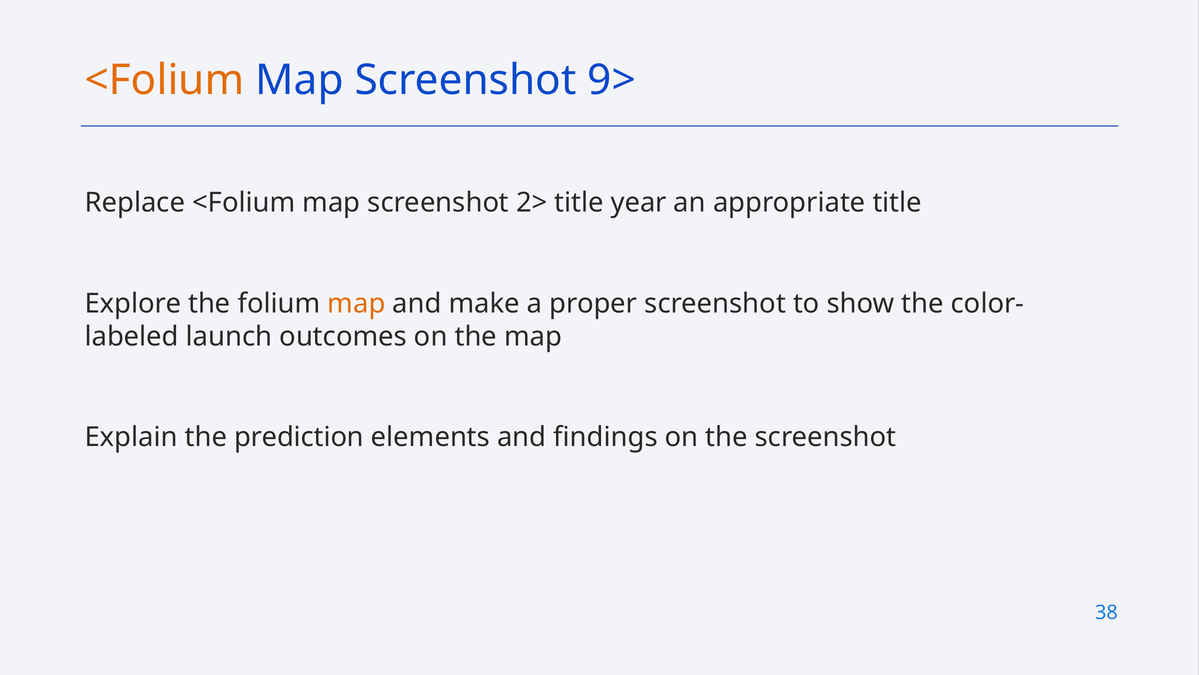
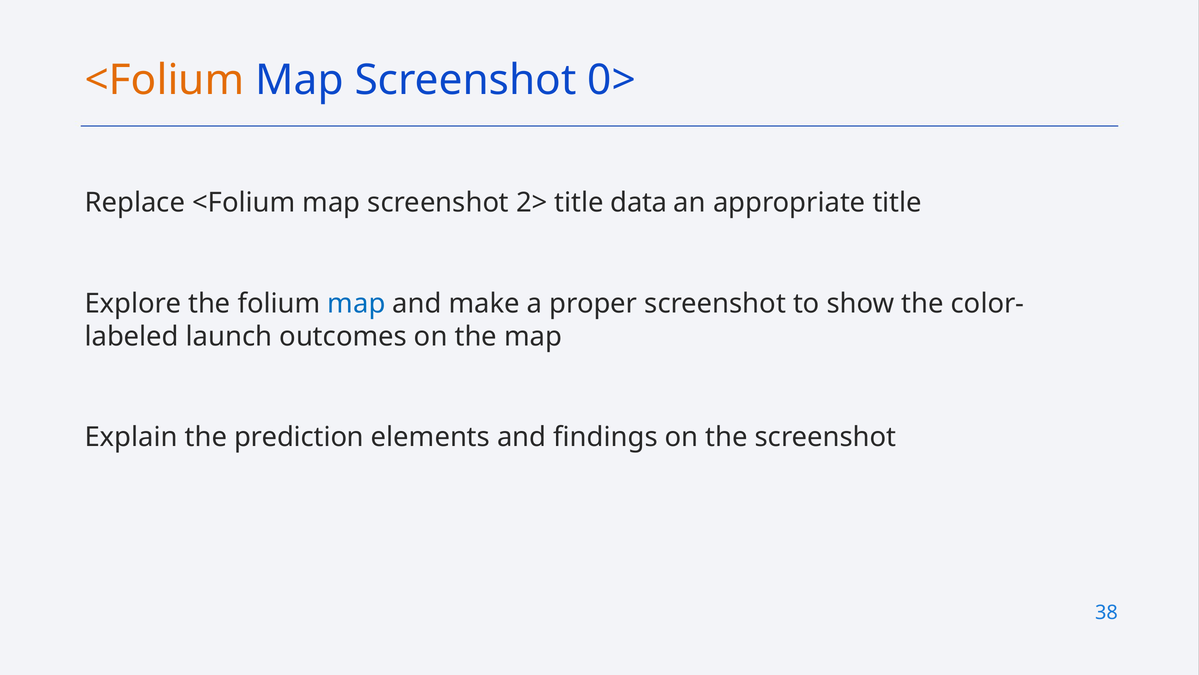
9>: 9> -> 0>
year: year -> data
map at (356, 303) colour: orange -> blue
